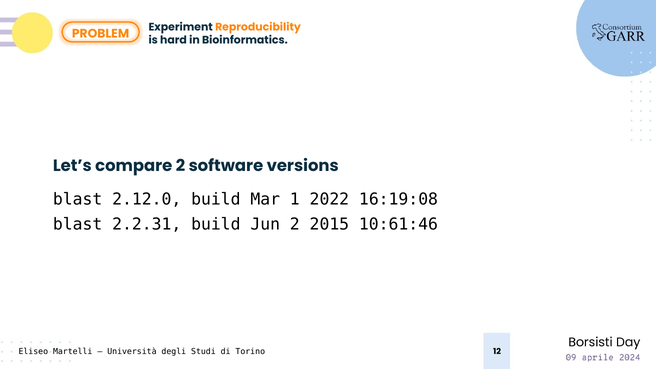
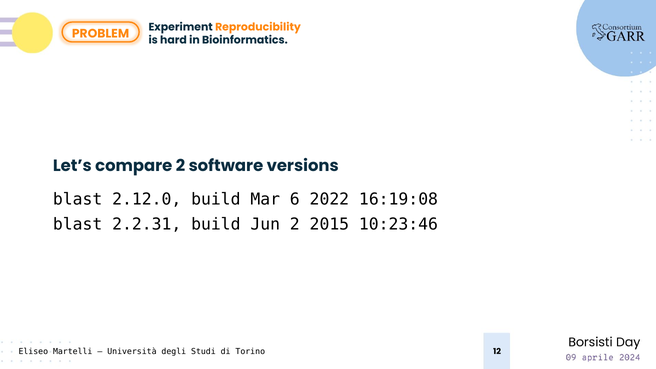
1: 1 -> 6
10:61:46: 10:61:46 -> 10:23:46
